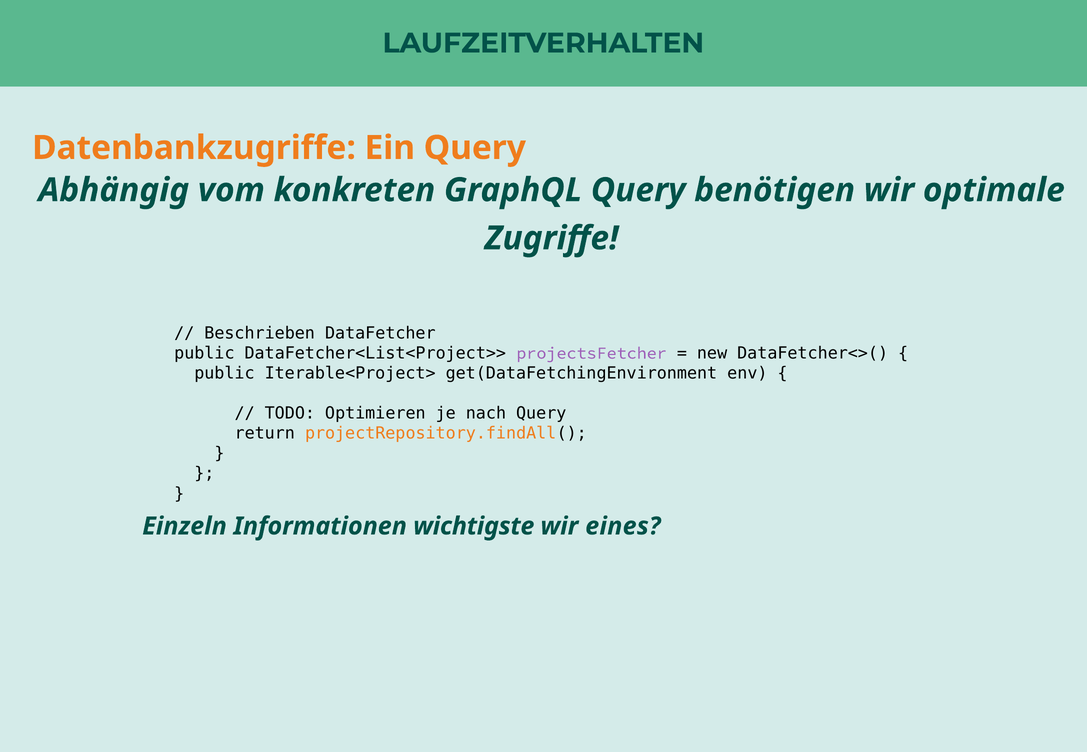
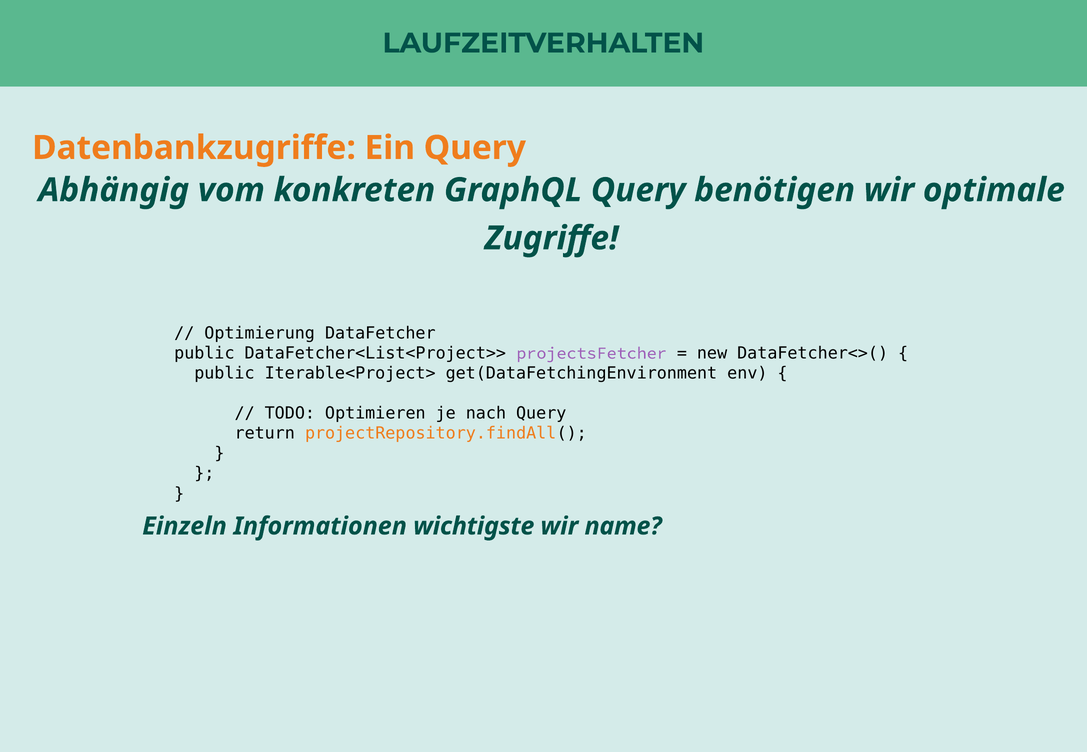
Beschrieben: Beschrieben -> Optimierung
eines: eines -> name
